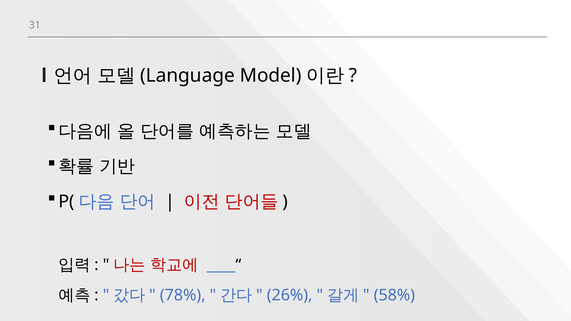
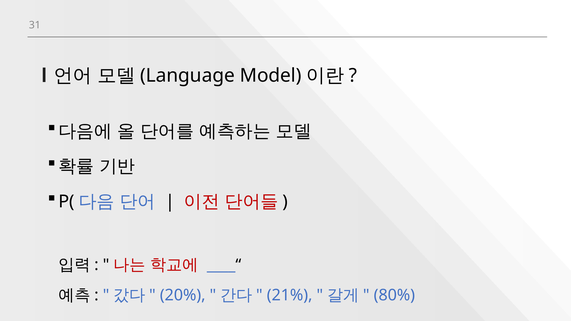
78%: 78% -> 20%
26%: 26% -> 21%
58%: 58% -> 80%
